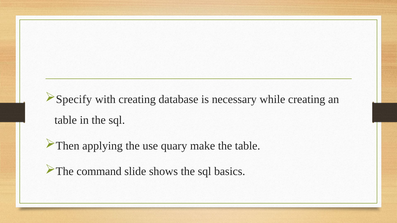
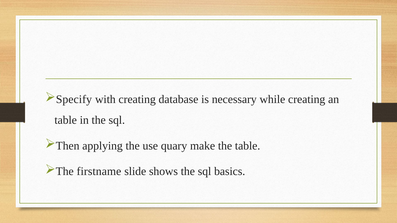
command: command -> firstname
